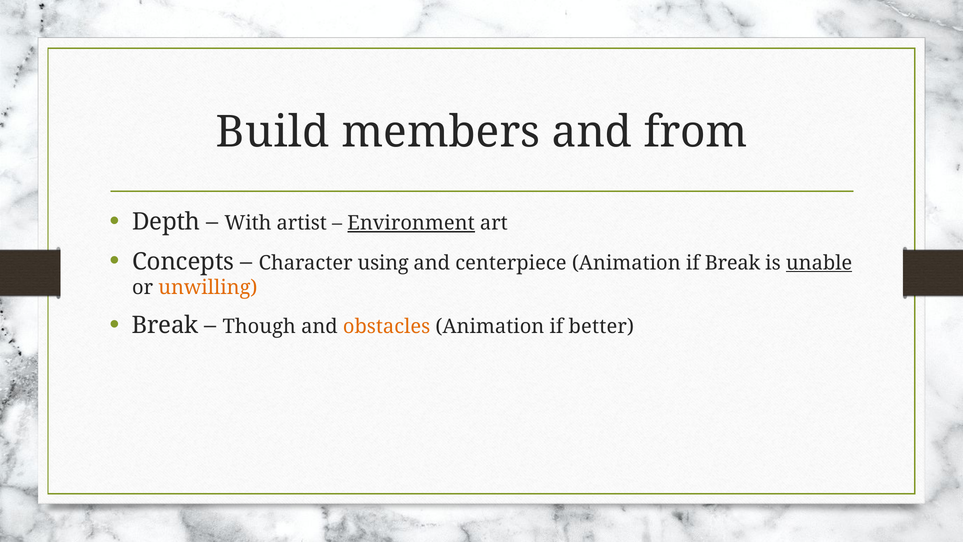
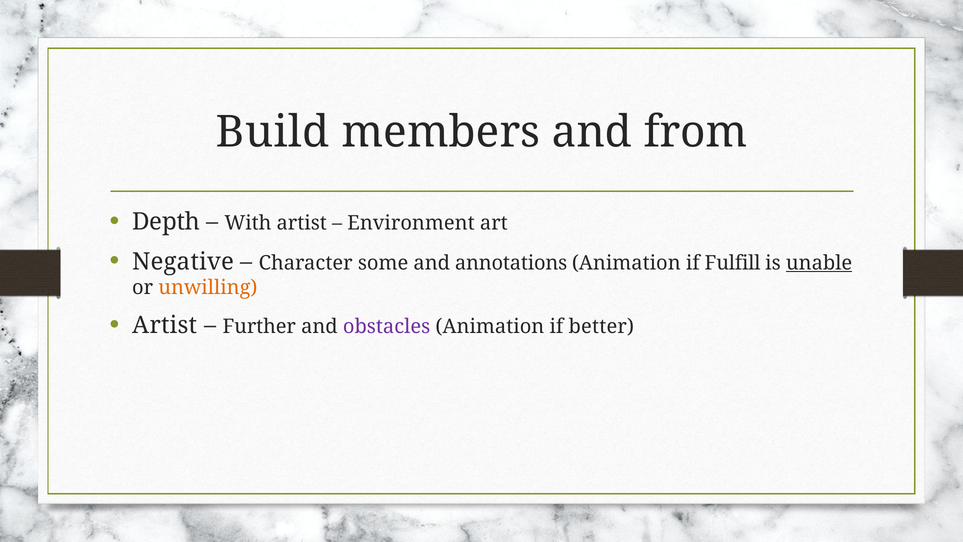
Environment underline: present -> none
Concepts: Concepts -> Negative
using: using -> some
centerpiece: centerpiece -> annotations
if Break: Break -> Fulfill
Break at (165, 325): Break -> Artist
Though: Though -> Further
obstacles colour: orange -> purple
